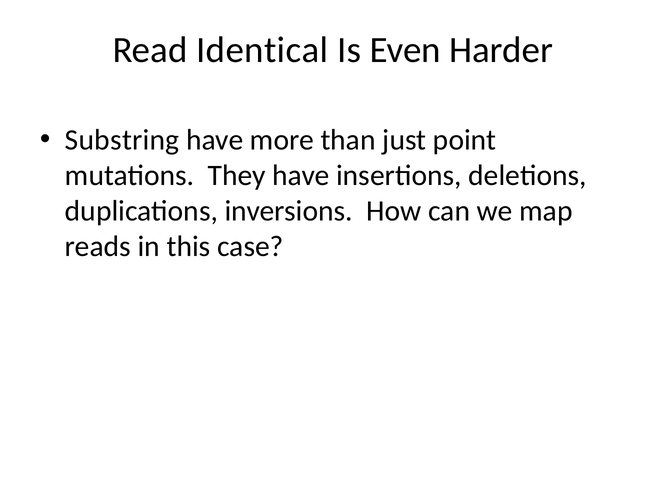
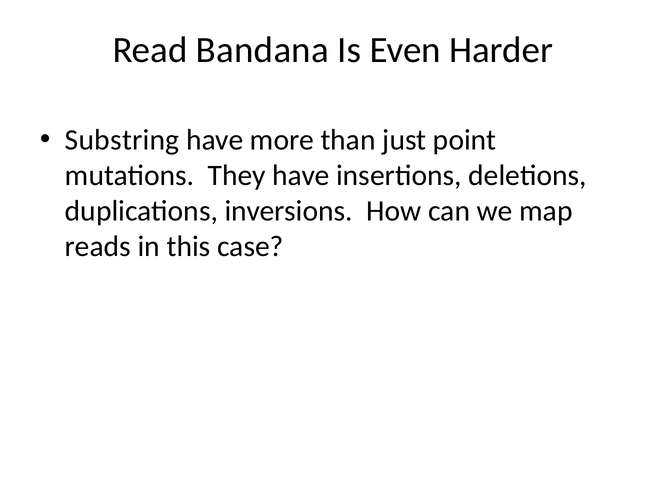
Identical: Identical -> Bandana
